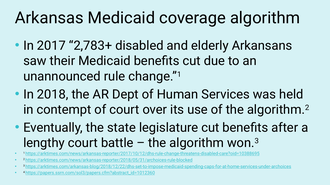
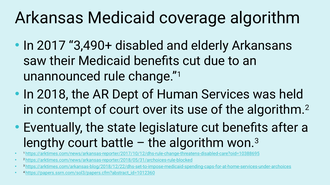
2,783+: 2,783+ -> 3,490+
